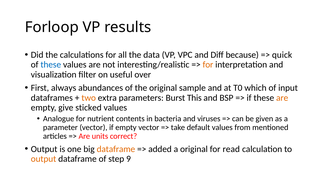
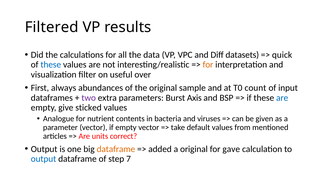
Forloop: Forloop -> Filtered
because: because -> datasets
which: which -> count
two colour: orange -> purple
This: This -> Axis
are at (282, 98) colour: orange -> blue
read: read -> gave
output at (44, 159) colour: orange -> blue
9: 9 -> 7
